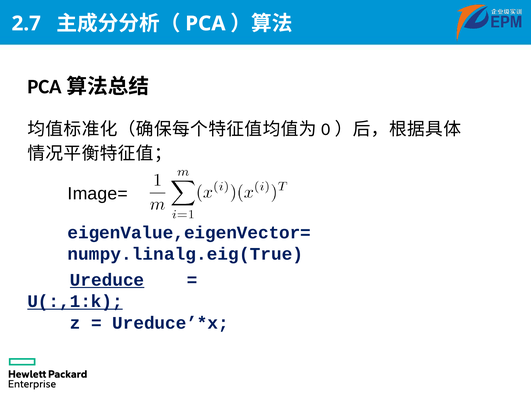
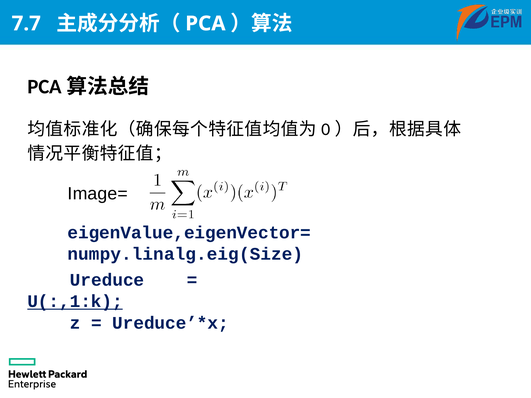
2.7: 2.7 -> 7.7
numpy.linalg.eig(True: numpy.linalg.eig(True -> numpy.linalg.eig(Size
Ureduce underline: present -> none
